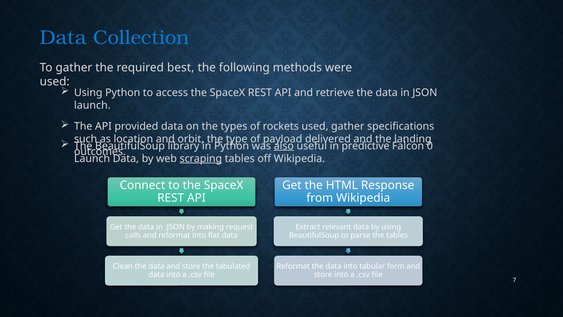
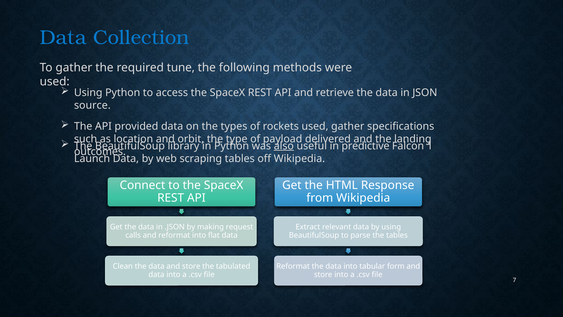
best: best -> tune
launch at (92, 105): launch -> source
0: 0 -> 1
scraping underline: present -> none
